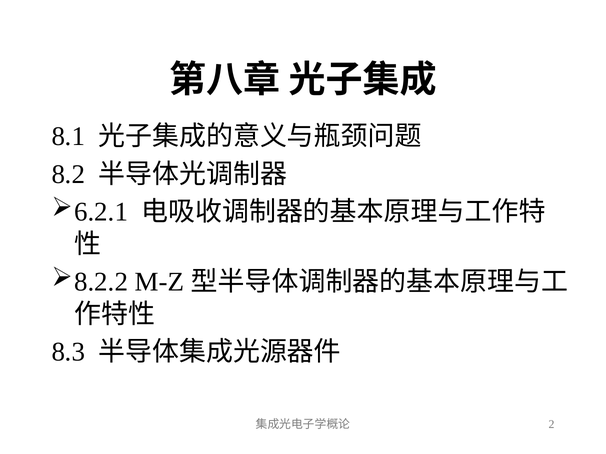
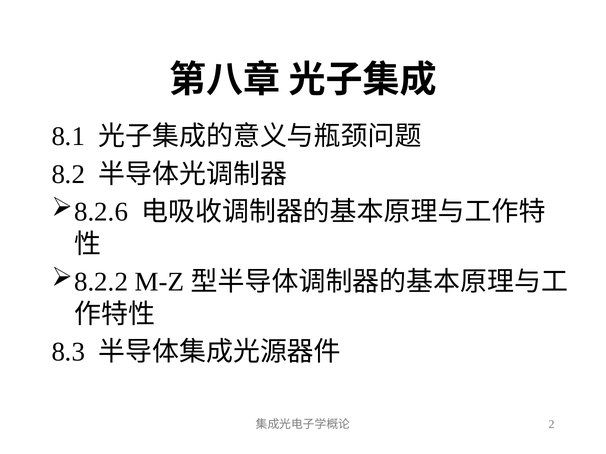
6.2.1: 6.2.1 -> 8.2.6
